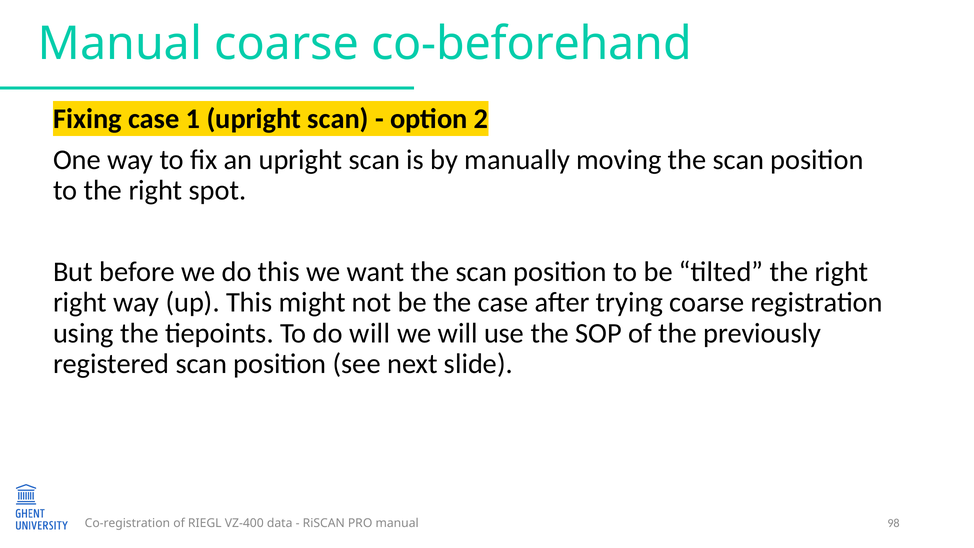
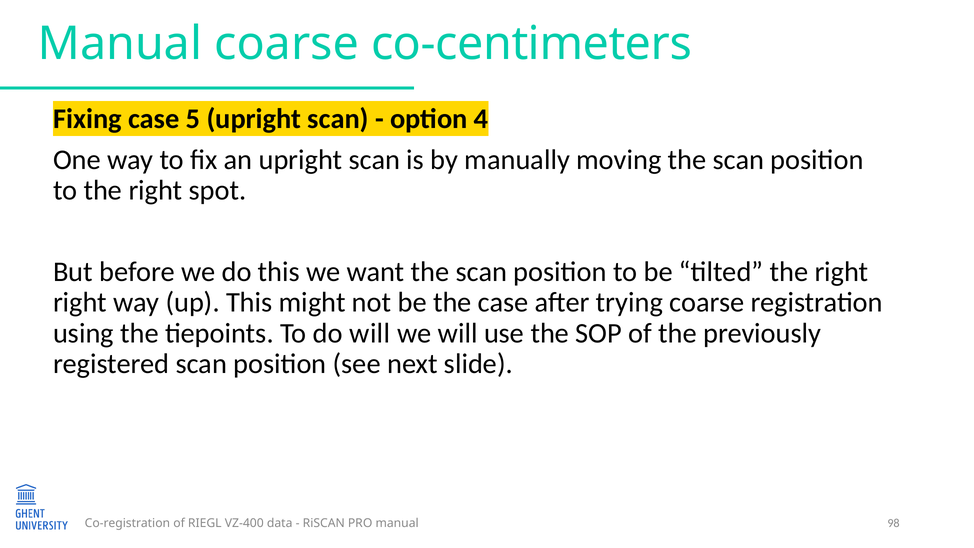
co-beforehand: co-beforehand -> co-centimeters
1: 1 -> 5
2: 2 -> 4
